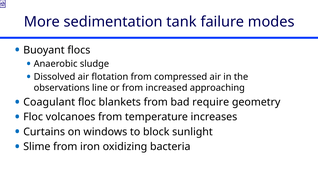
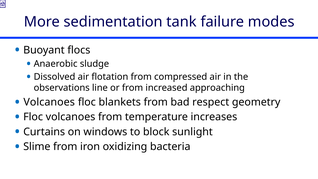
Coagulant at (49, 102): Coagulant -> Volcanoes
require: require -> respect
